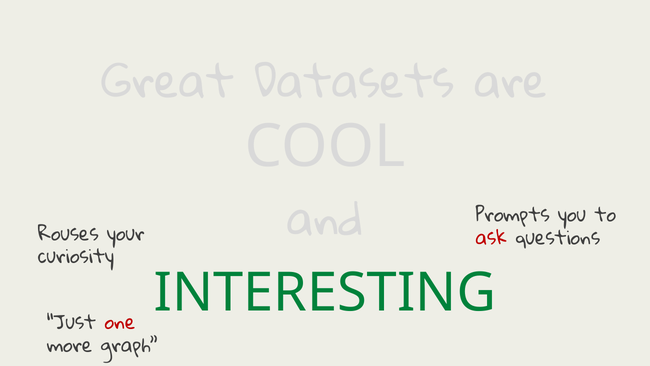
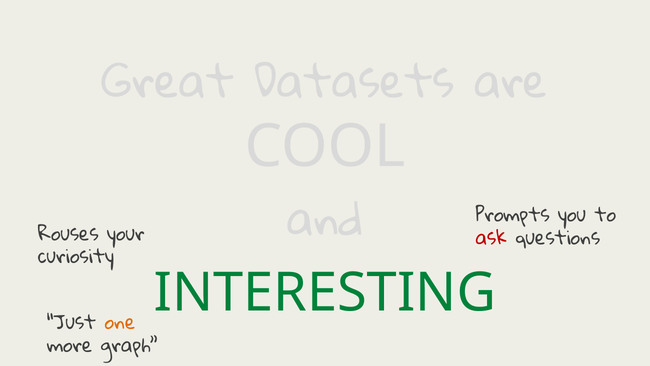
one colour: red -> orange
